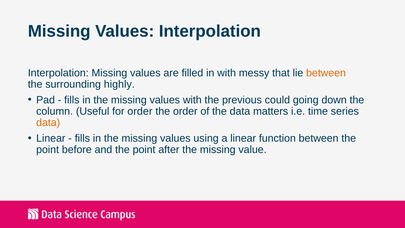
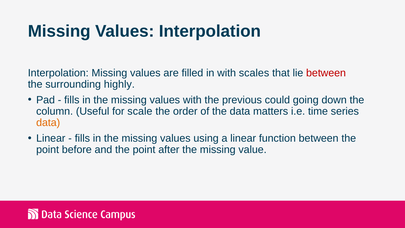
messy: messy -> scales
between at (326, 73) colour: orange -> red
for order: order -> scale
